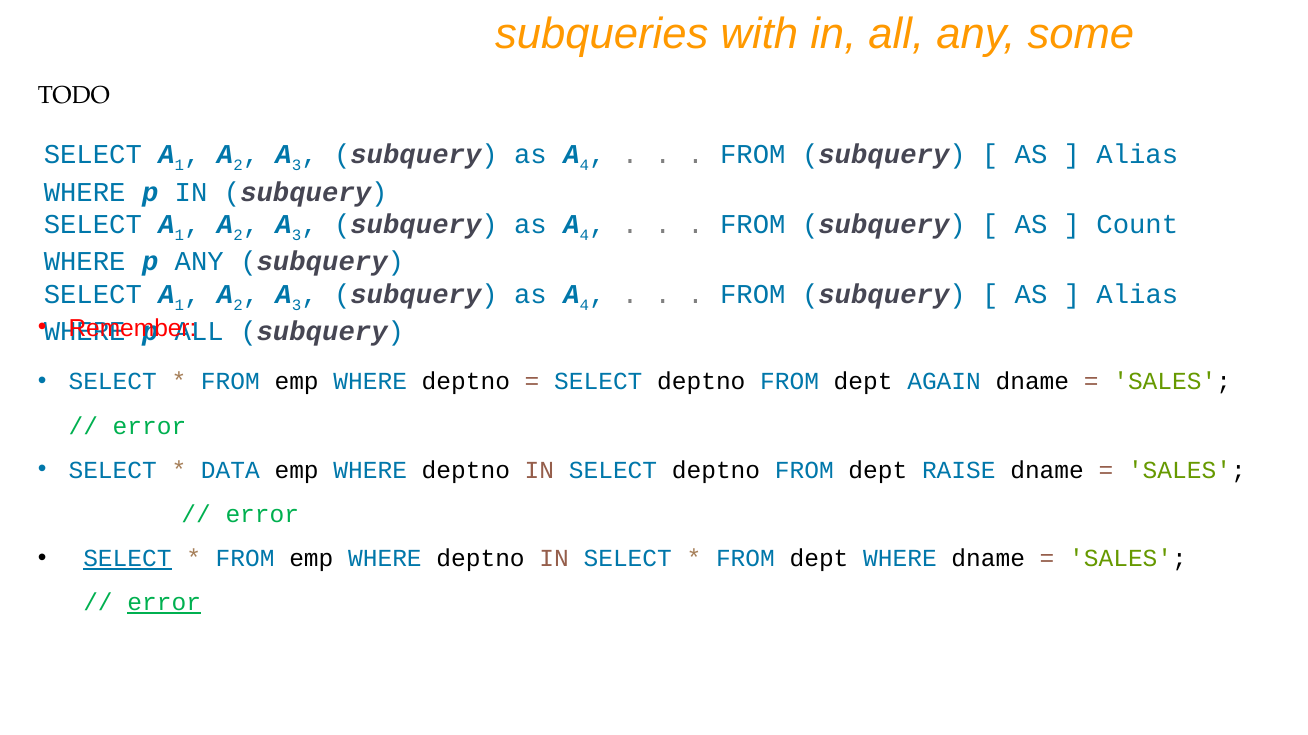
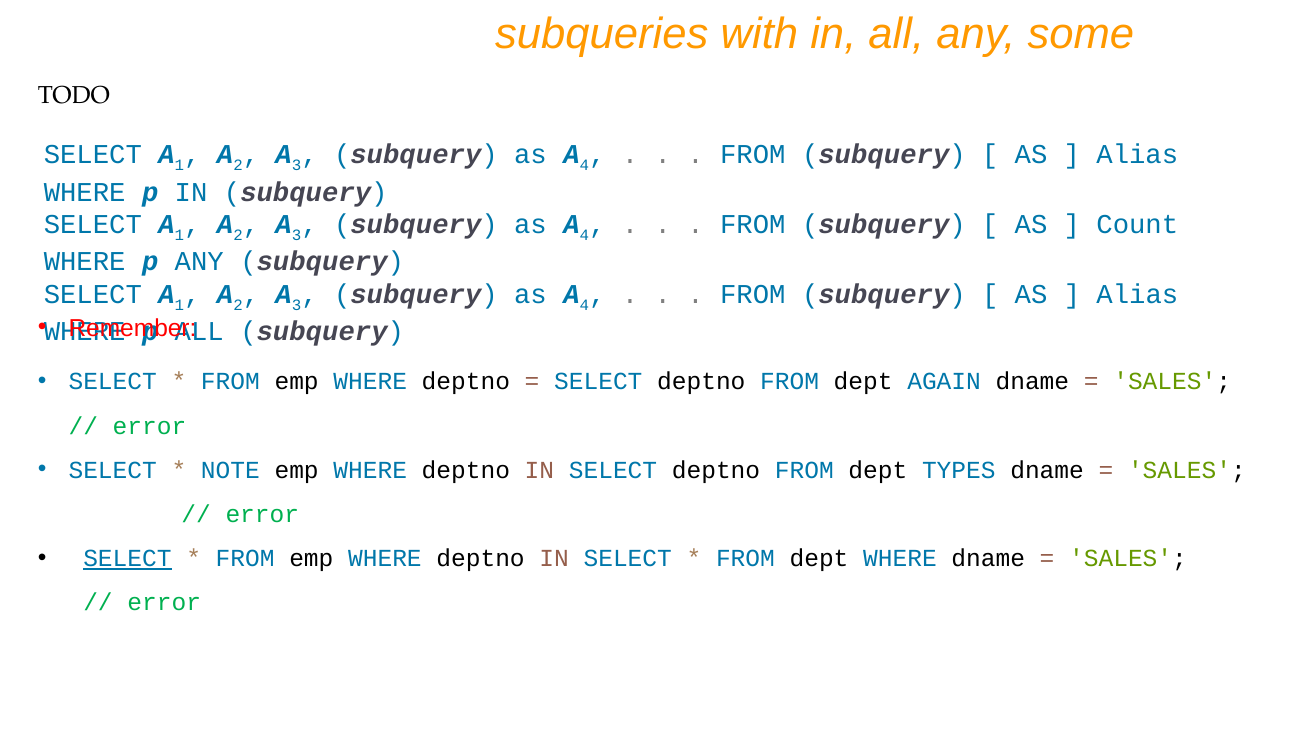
DATA: DATA -> NOTE
RAISE: RAISE -> TYPES
error at (164, 603) underline: present -> none
